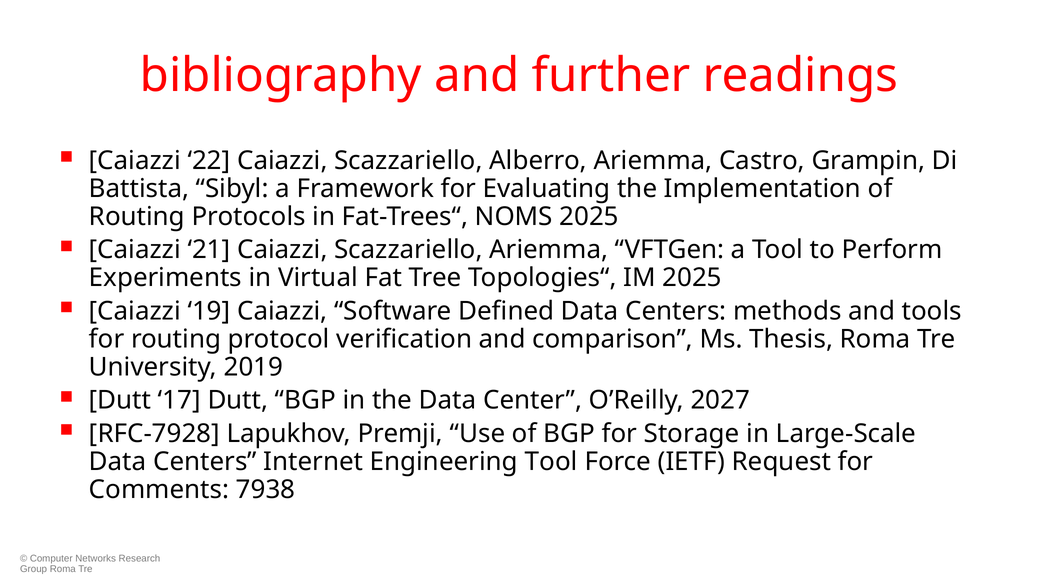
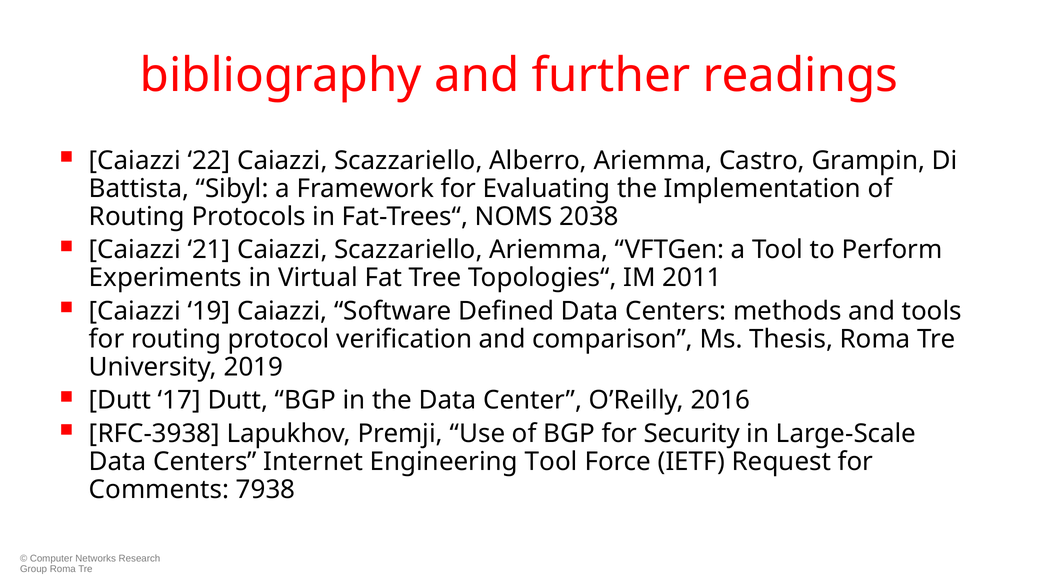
NOMS 2025: 2025 -> 2038
IM 2025: 2025 -> 2011
2027: 2027 -> 2016
RFC-7928: RFC-7928 -> RFC-3938
Storage: Storage -> Security
